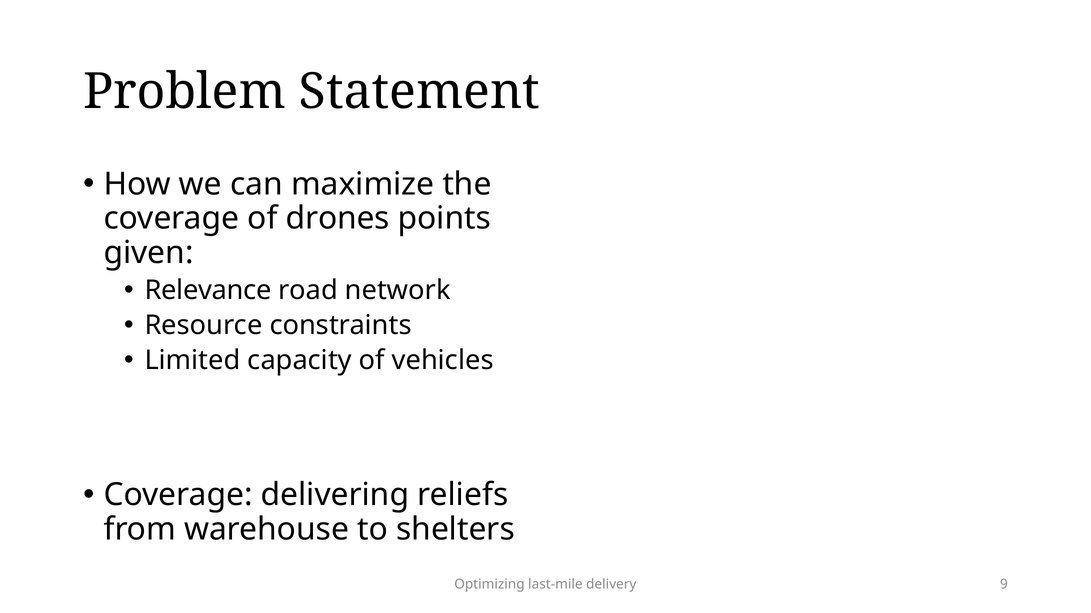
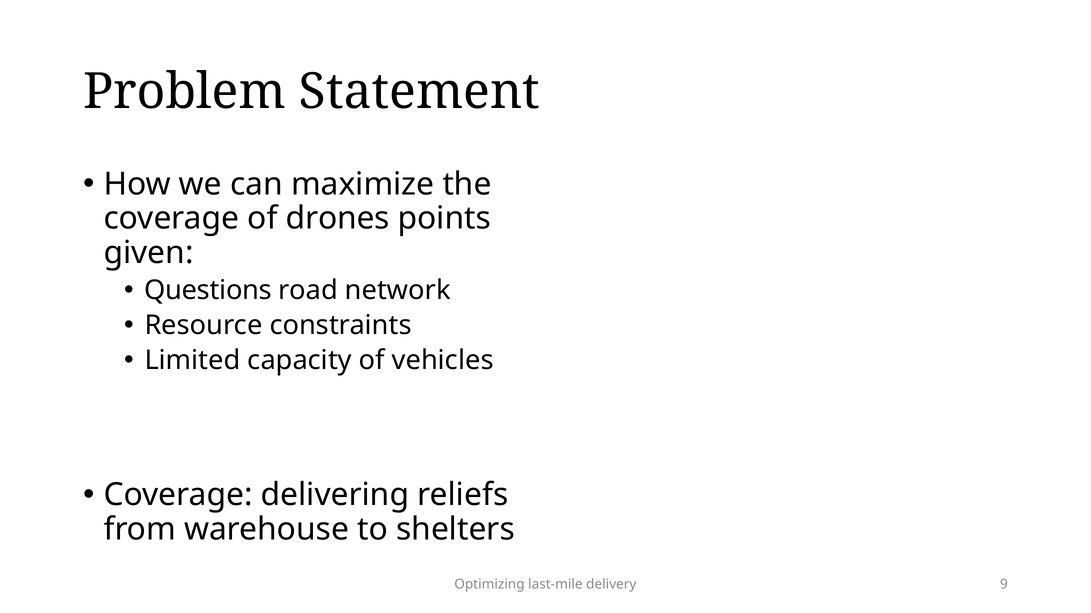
Relevance: Relevance -> Questions
